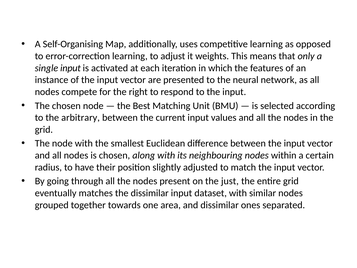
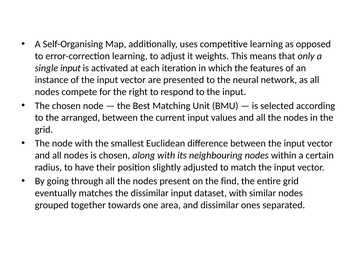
arbitrary: arbitrary -> arranged
just: just -> find
